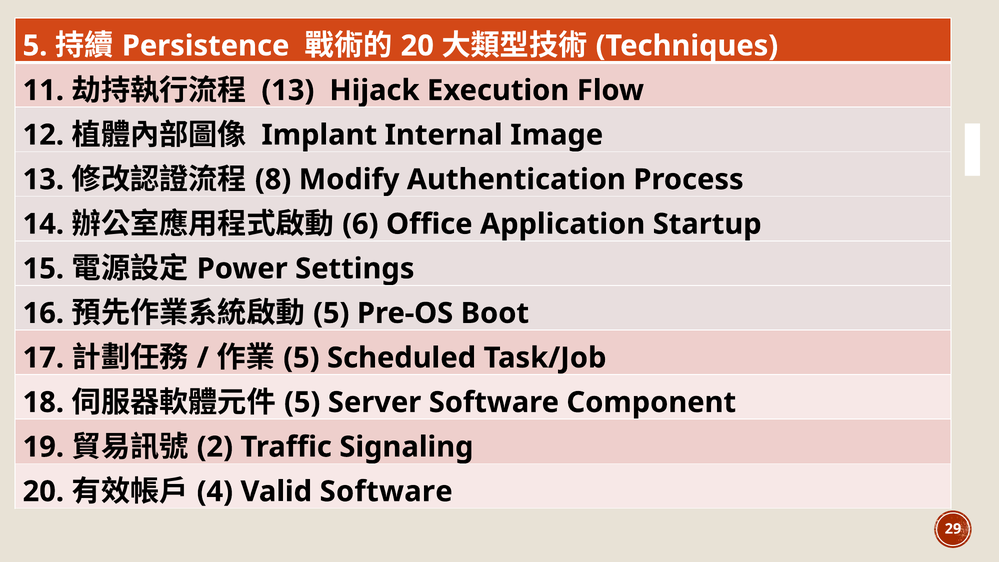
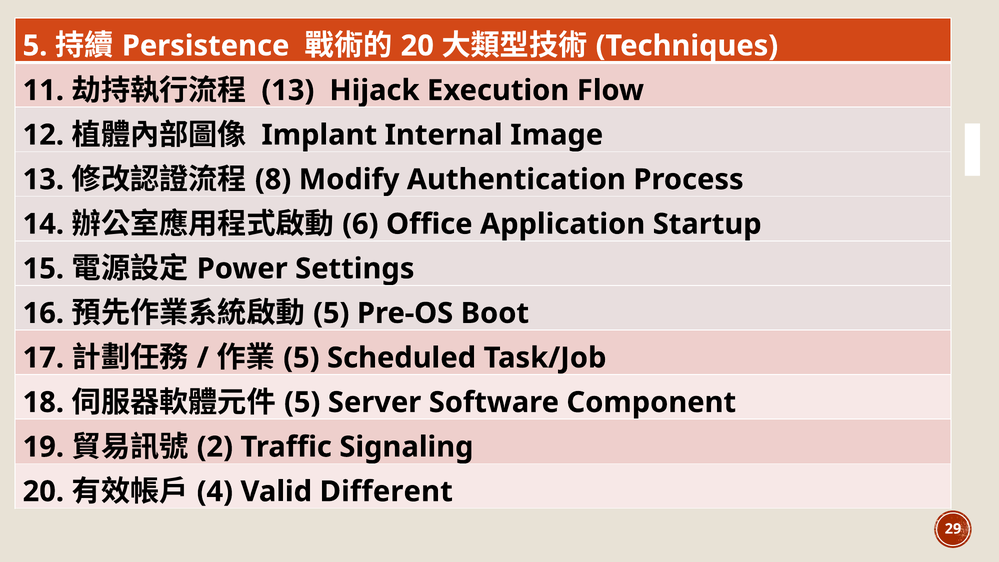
Valid Software: Software -> Different
